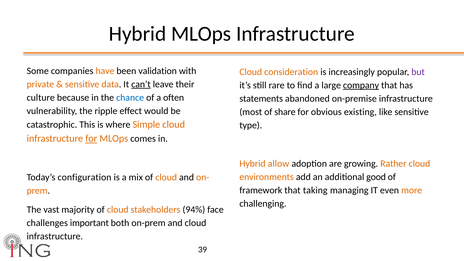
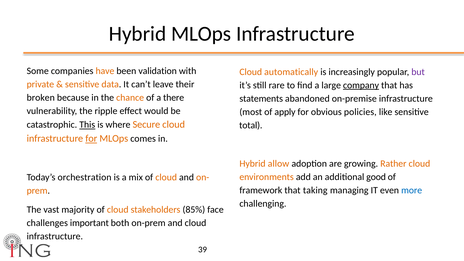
consideration: consideration -> automatically
can’t underline: present -> none
culture: culture -> broken
chance colour: blue -> orange
often: often -> there
share: share -> apply
existing: existing -> policies
This underline: none -> present
Simple: Simple -> Secure
type: type -> total
configuration: configuration -> orchestration
more colour: orange -> blue
94%: 94% -> 85%
